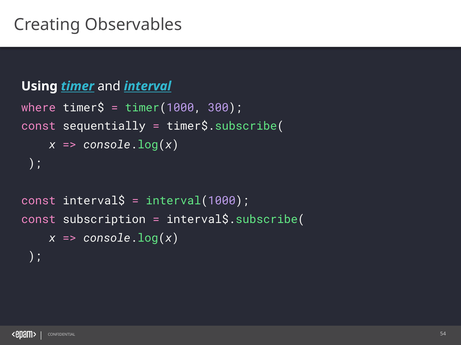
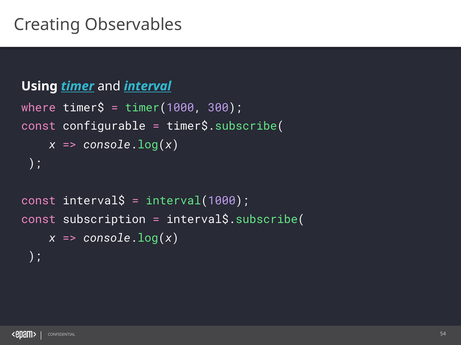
sequentially: sequentially -> configurable
